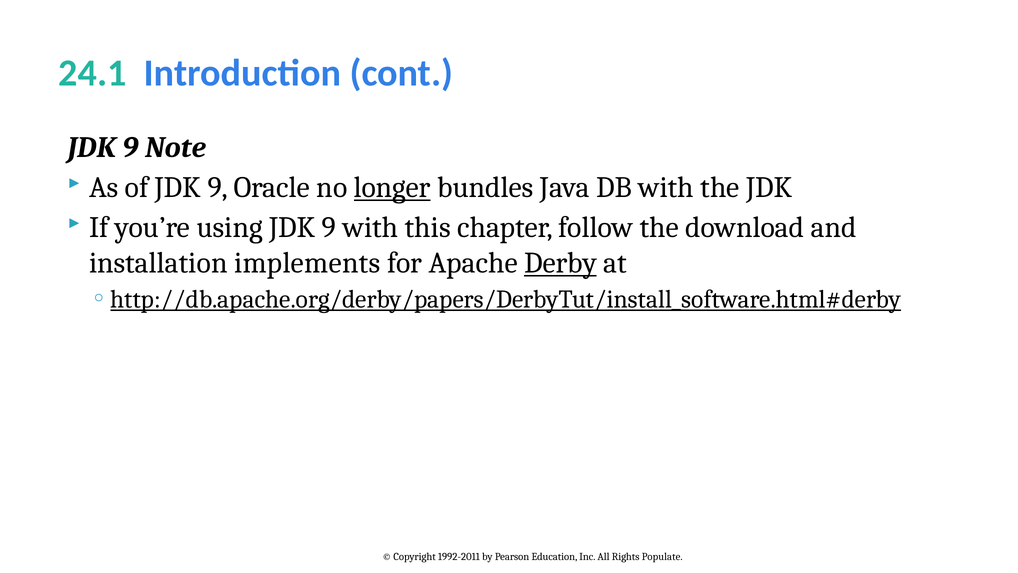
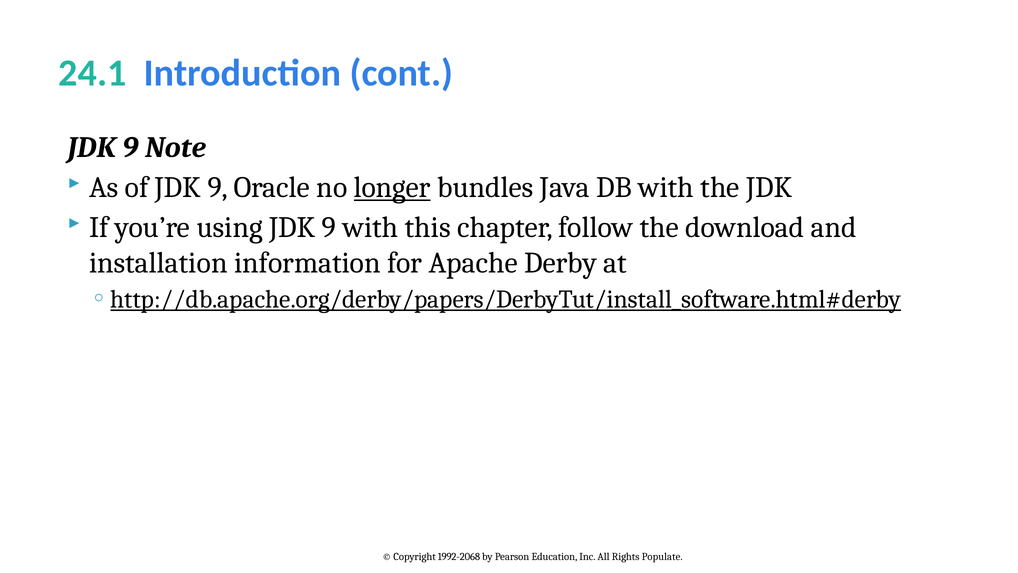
implements: implements -> information
Derby underline: present -> none
1992-2011: 1992-2011 -> 1992-2068
